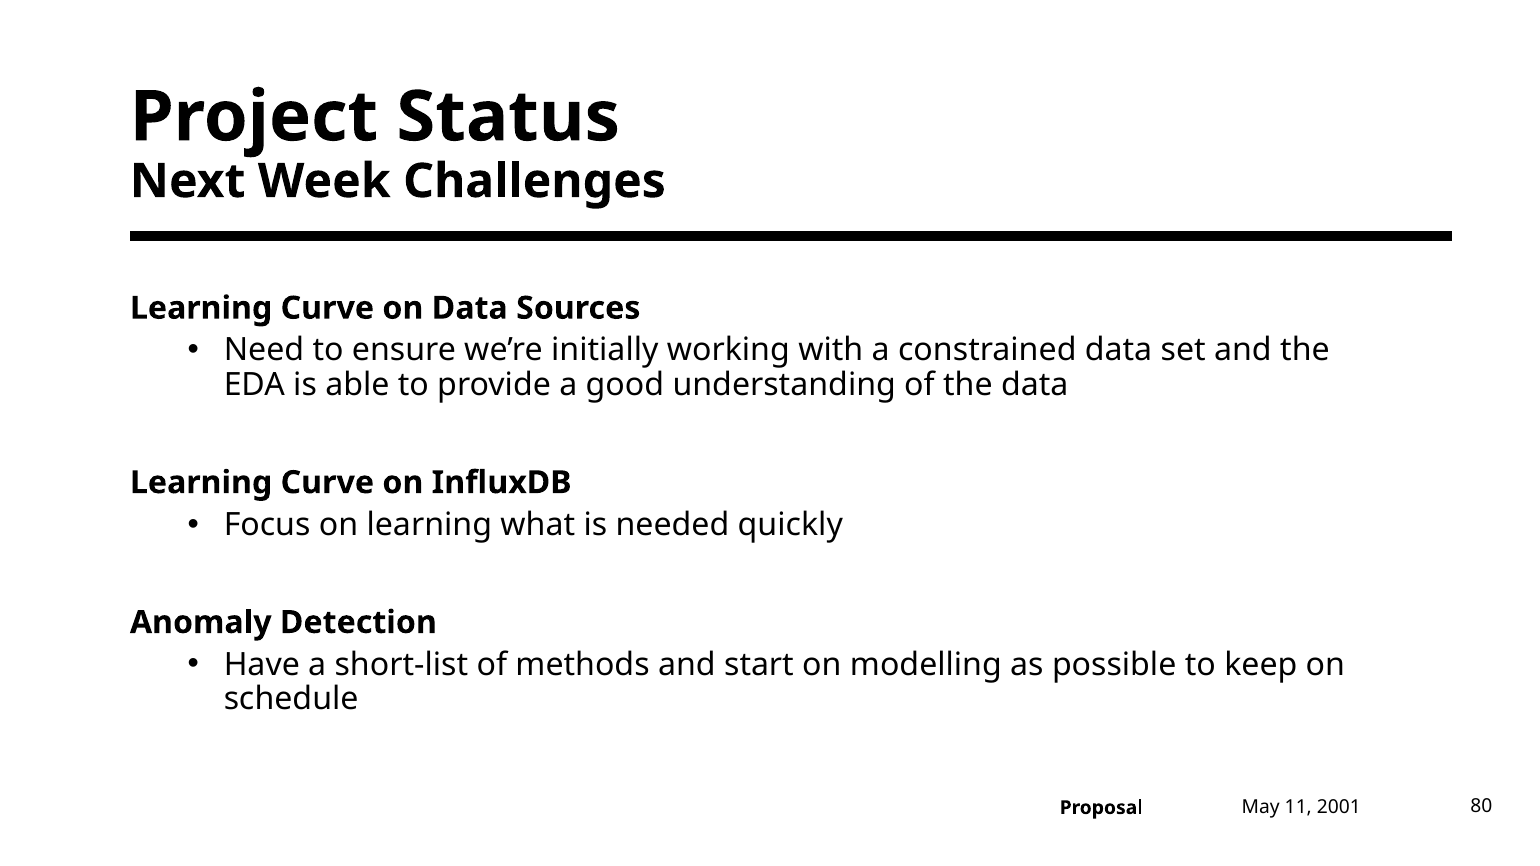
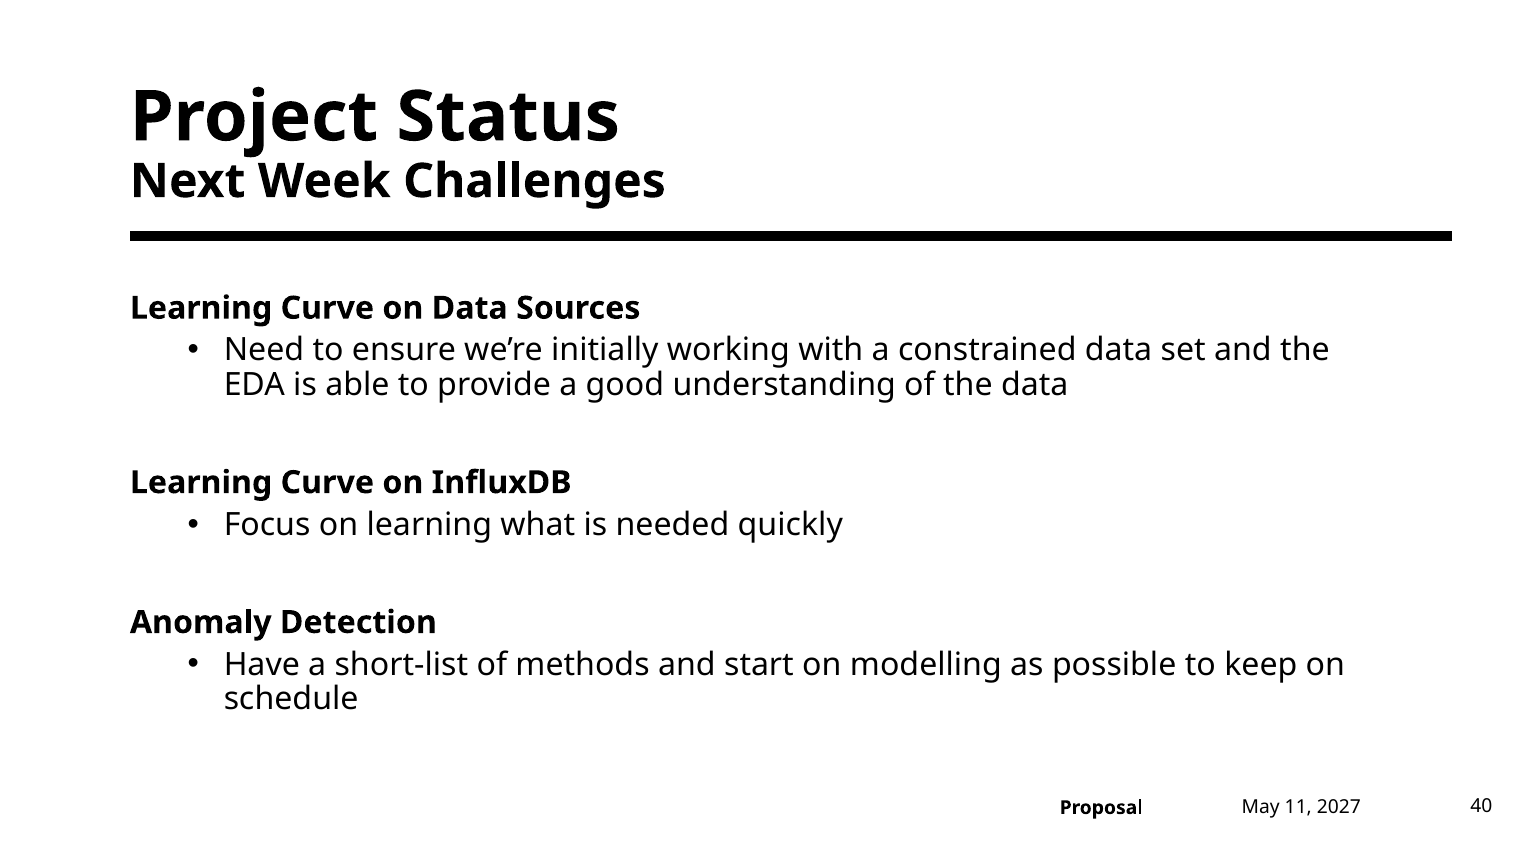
2001: 2001 -> 2027
80: 80 -> 40
